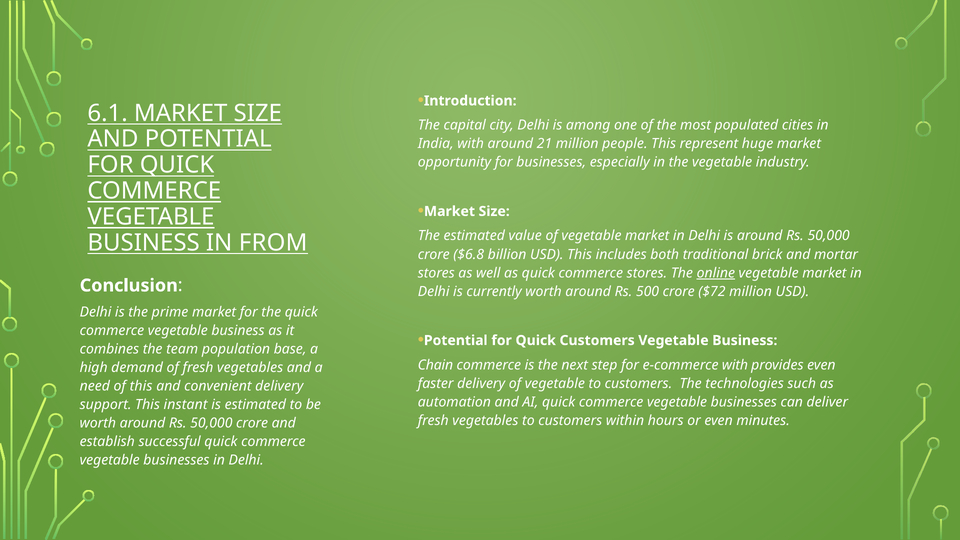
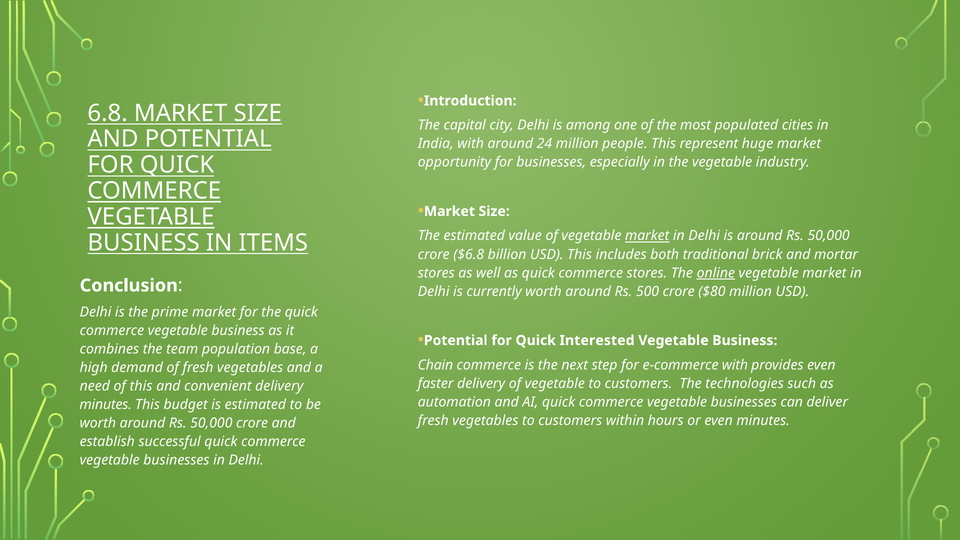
6.1: 6.1 -> 6.8
21: 21 -> 24
market at (647, 236) underline: none -> present
FROM: FROM -> ITEMS
$72: $72 -> $80
Quick Customers: Customers -> Interested
support at (106, 405): support -> minutes
instant: instant -> budget
